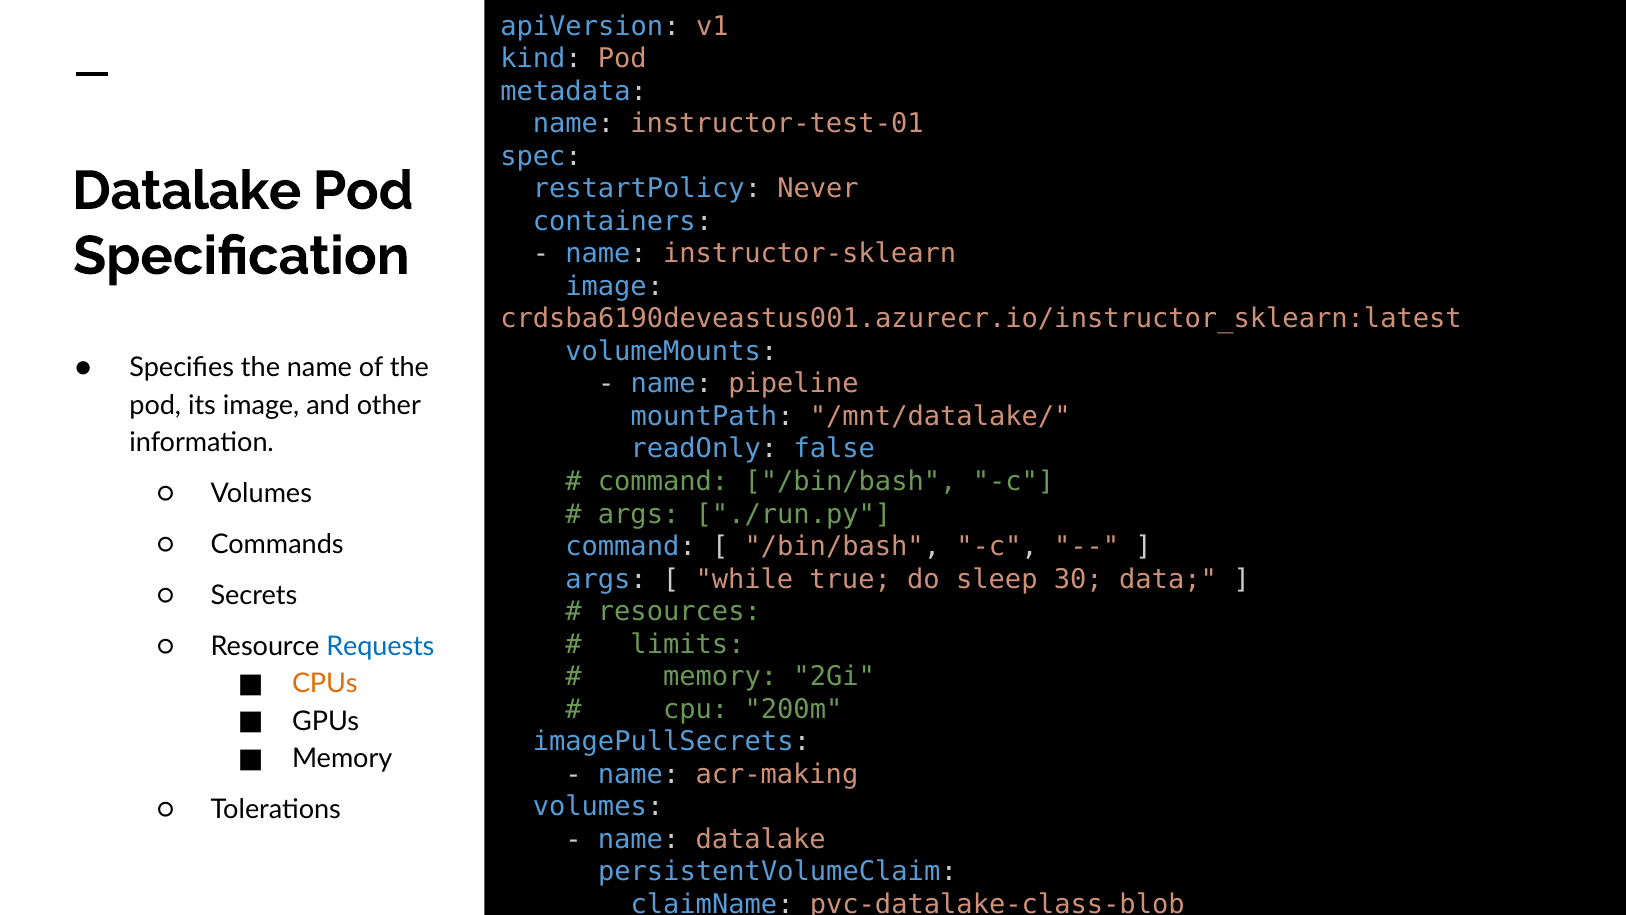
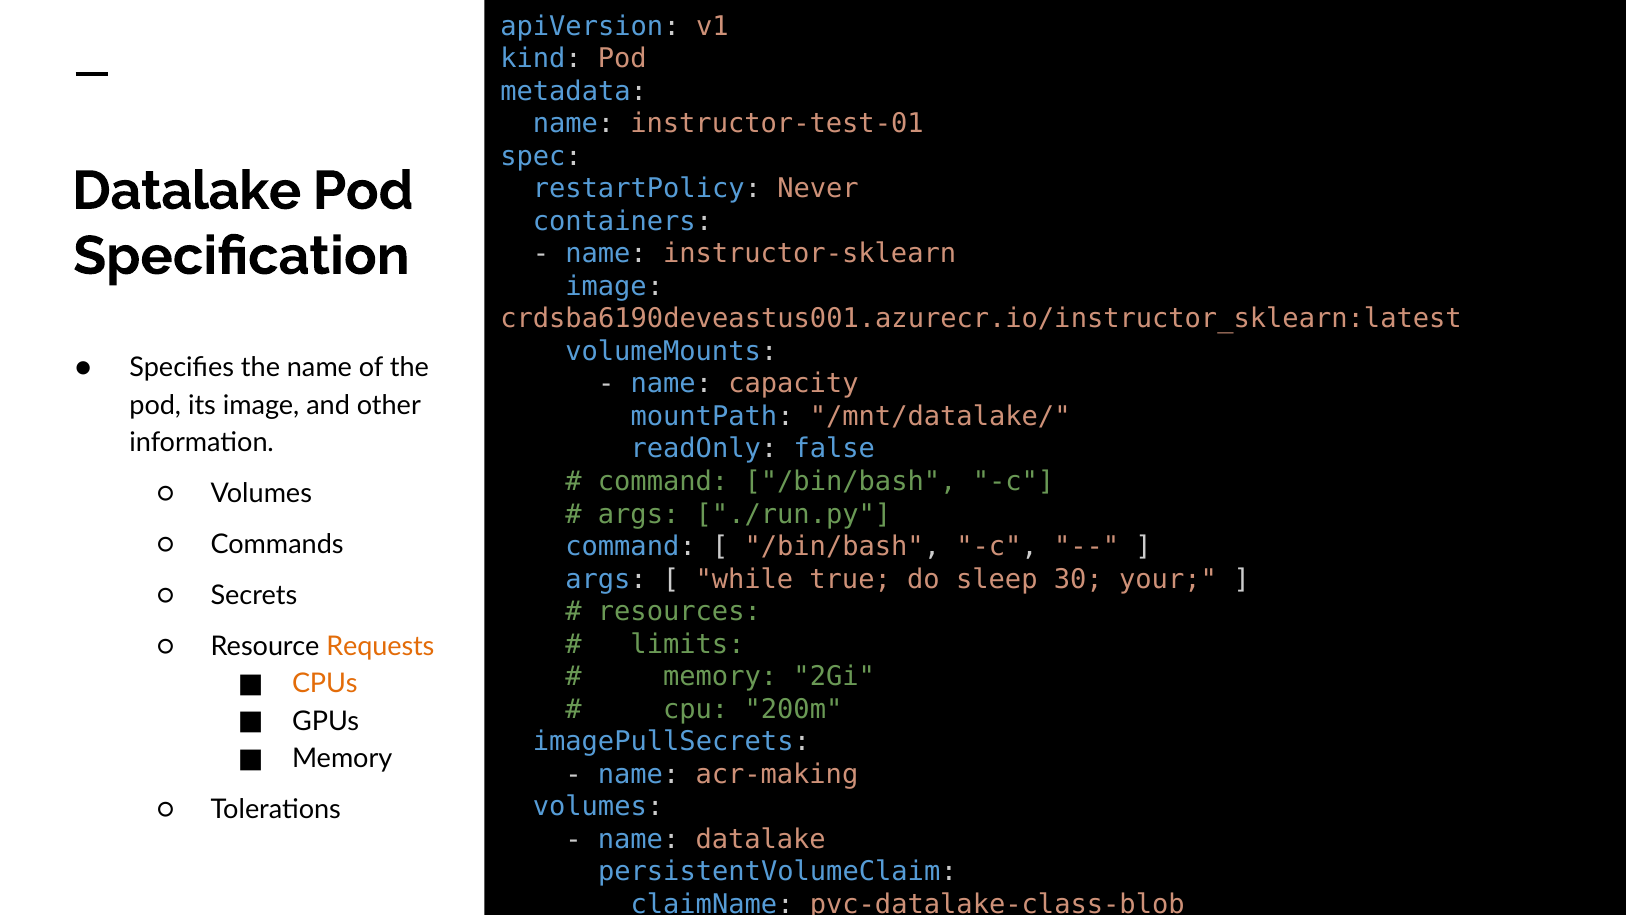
pipeline: pipeline -> capacity
data: data -> your
Requests colour: blue -> orange
